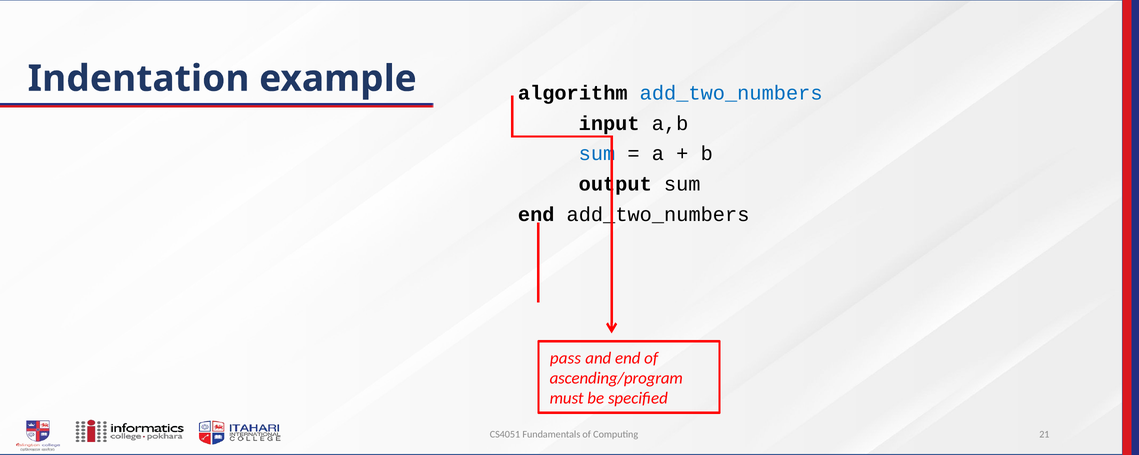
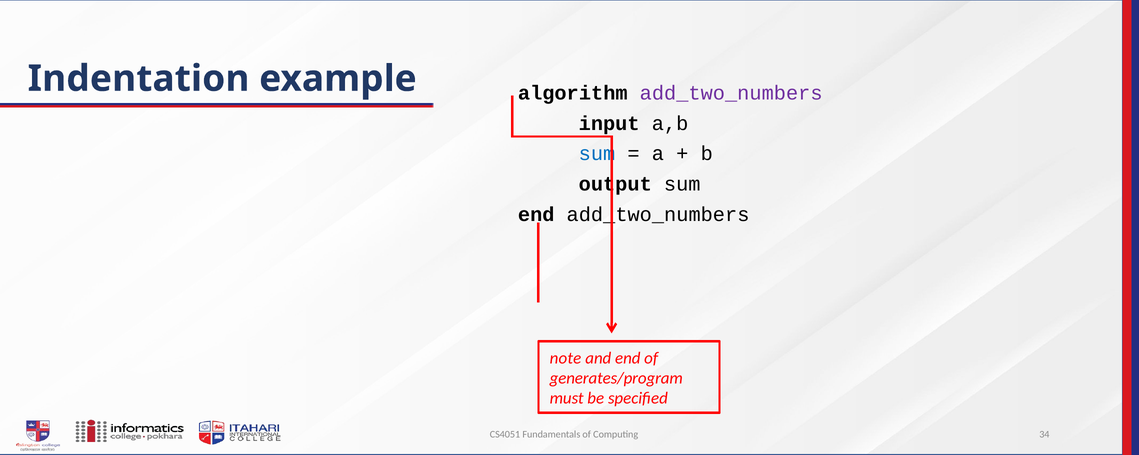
add_two_numbers at (731, 93) colour: blue -> purple
pass: pass -> note
ascending/program: ascending/program -> generates/program
21: 21 -> 34
